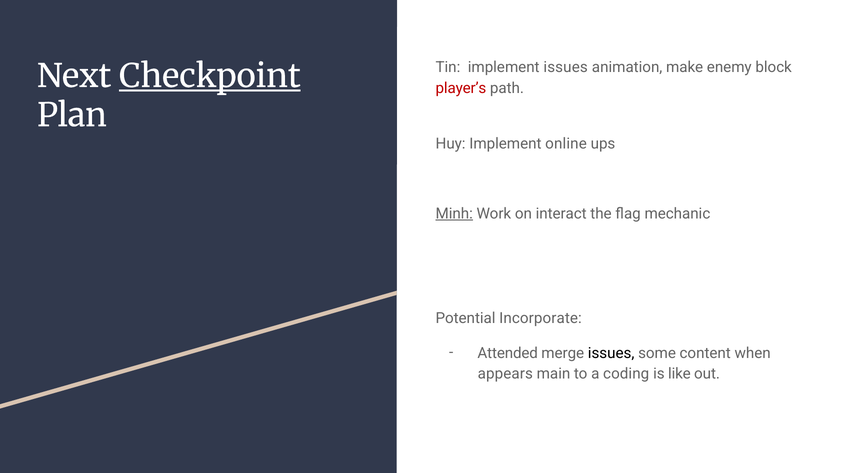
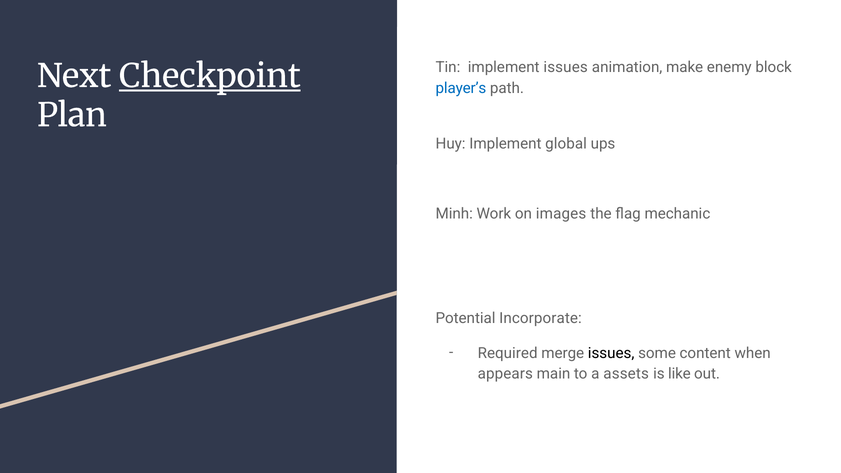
player’s colour: red -> blue
online: online -> global
Minh underline: present -> none
interact: interact -> images
Attended: Attended -> Required
coding: coding -> assets
